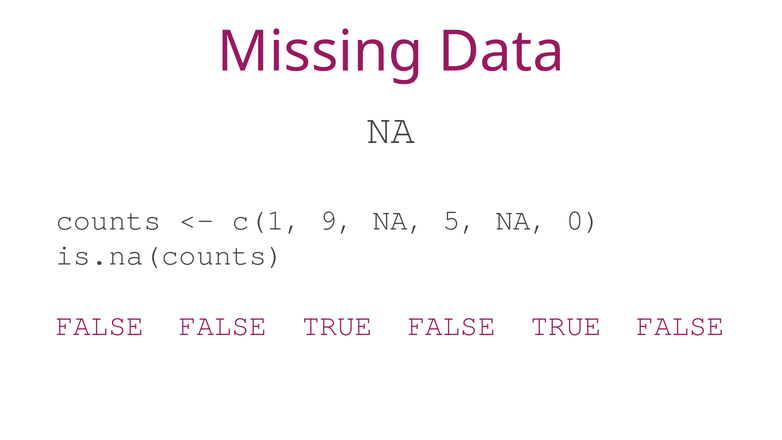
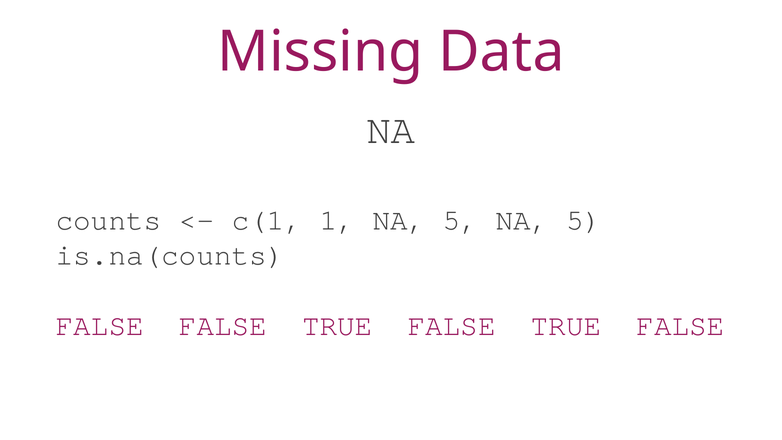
9: 9 -> 1
5 NA 0: 0 -> 5
